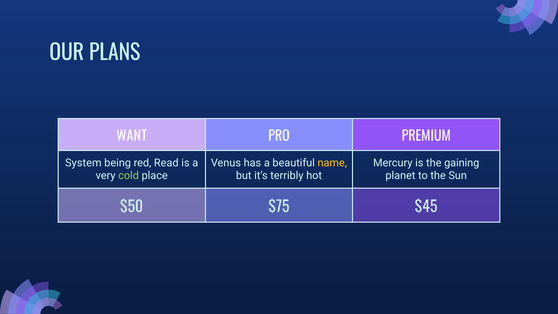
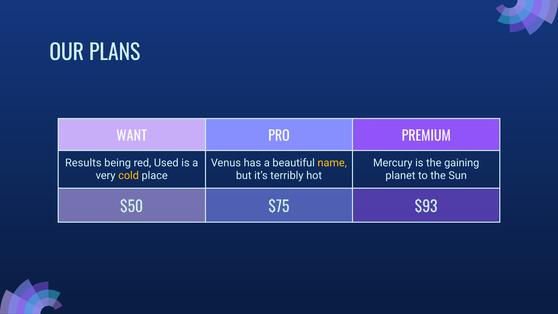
System: System -> Results
Read: Read -> Used
cold colour: light green -> yellow
$45: $45 -> $93
